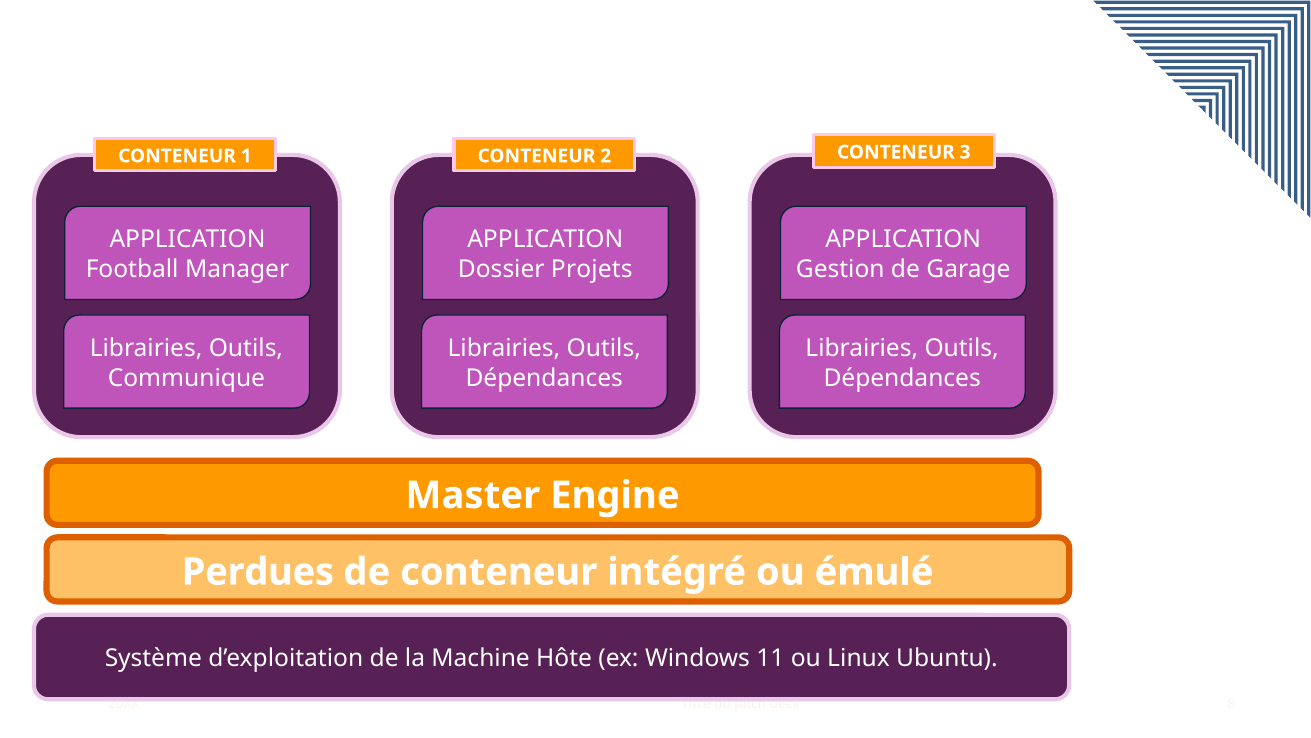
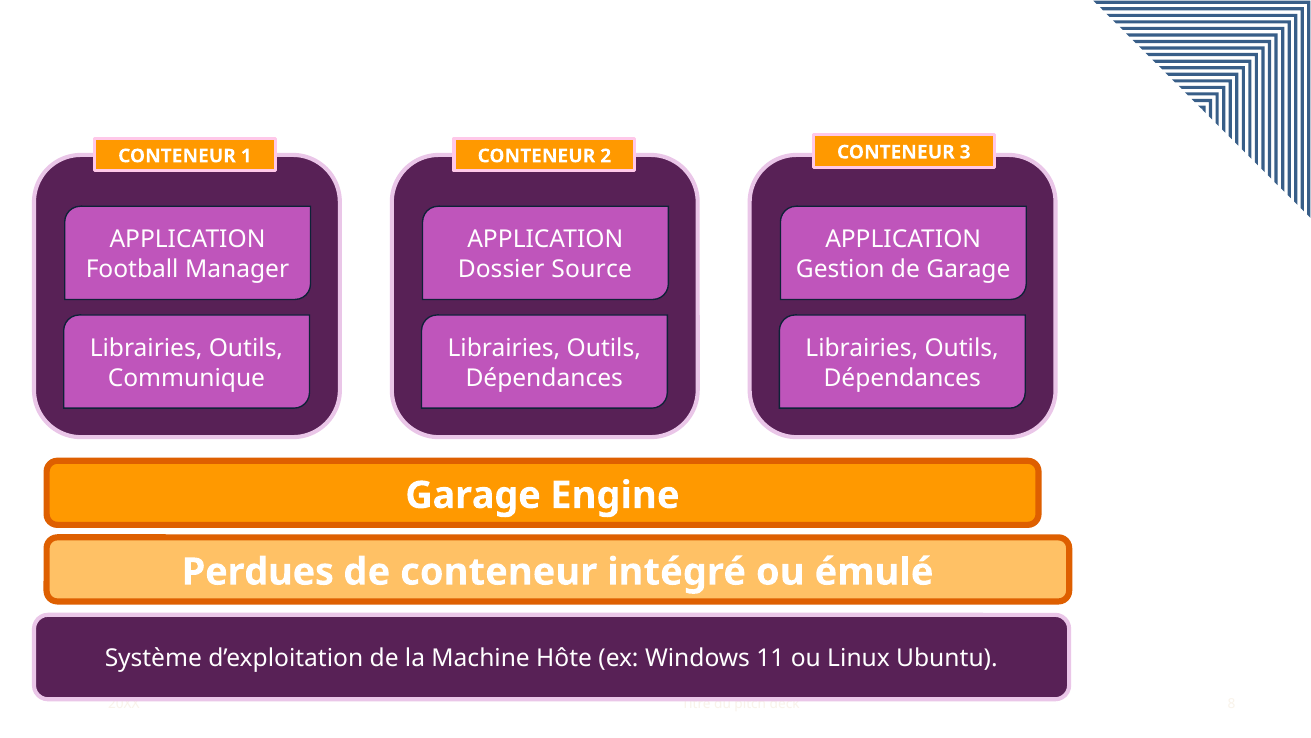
Projets: Projets -> Source
Master at (473, 495): Master -> Garage
